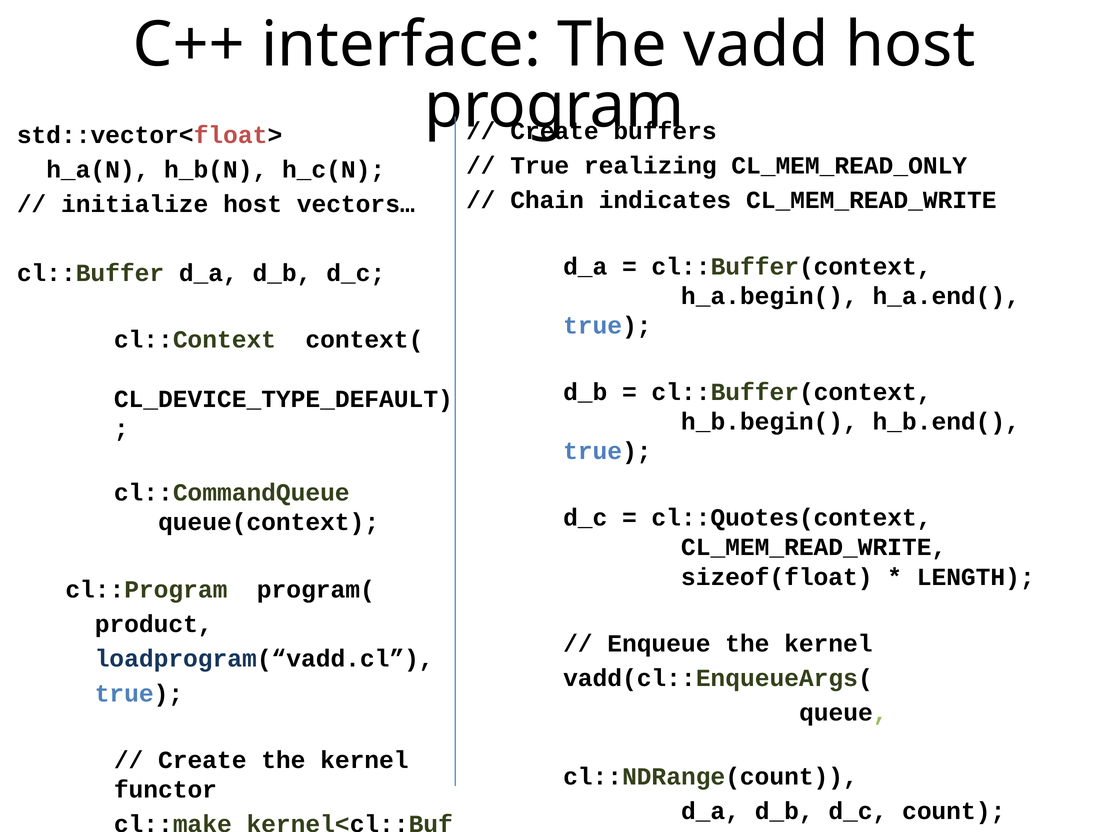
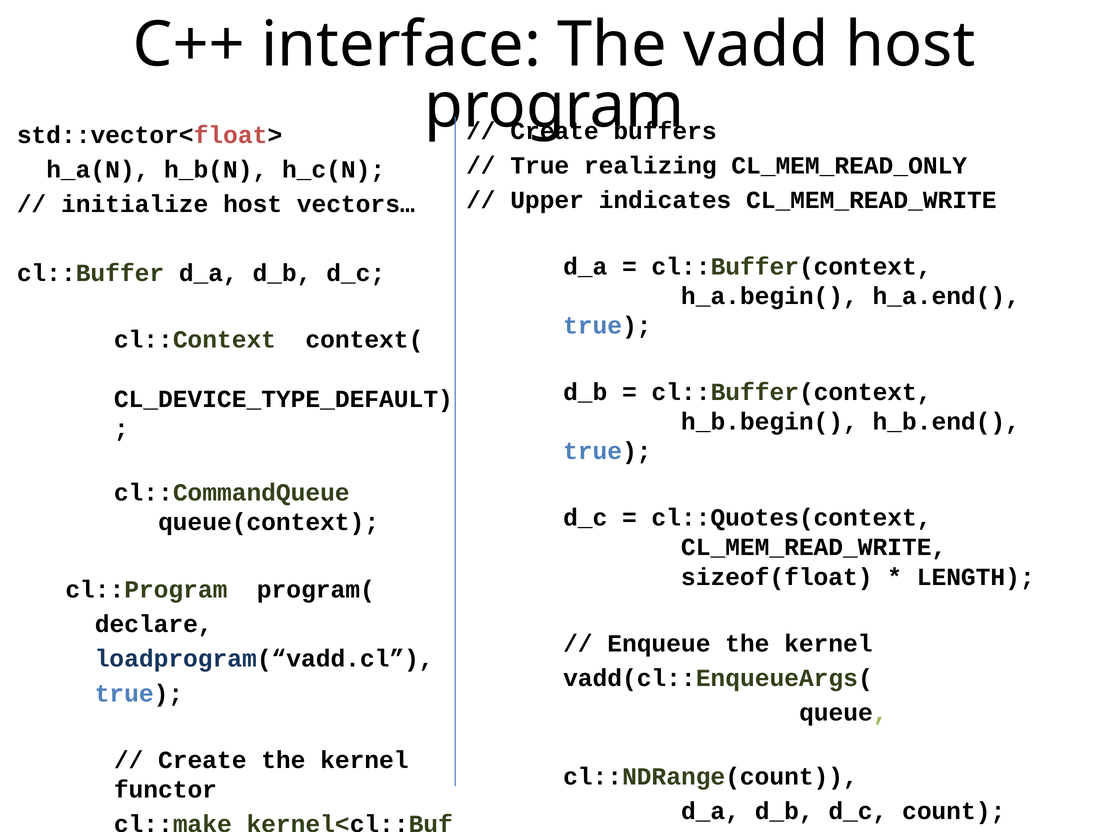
Chain: Chain -> Upper
product: product -> declare
